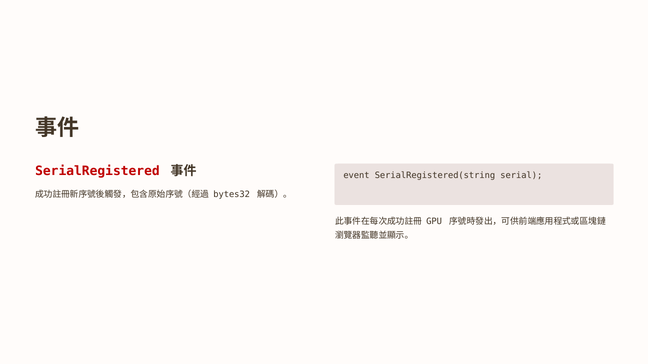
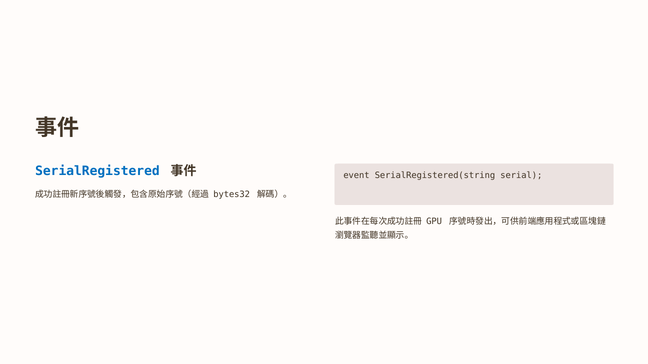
SerialRegistered colour: red -> blue
